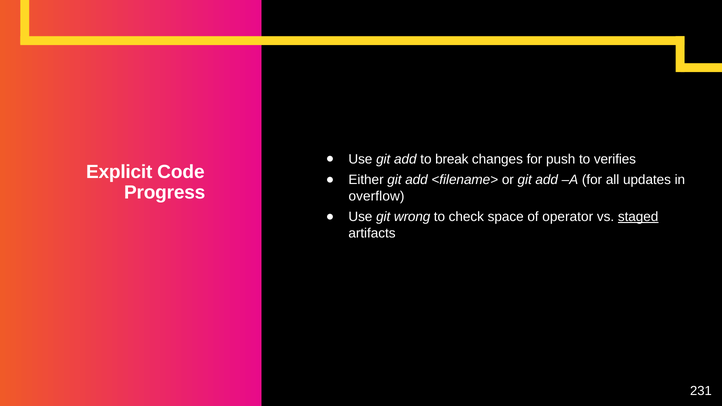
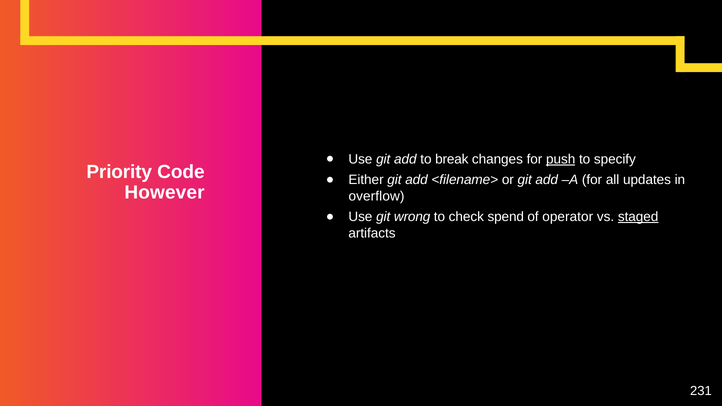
push underline: none -> present
verifies: verifies -> specify
Explicit: Explicit -> Priority
Progress: Progress -> However
space: space -> spend
